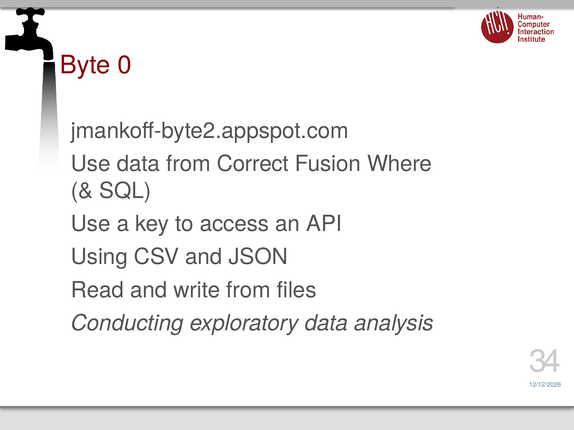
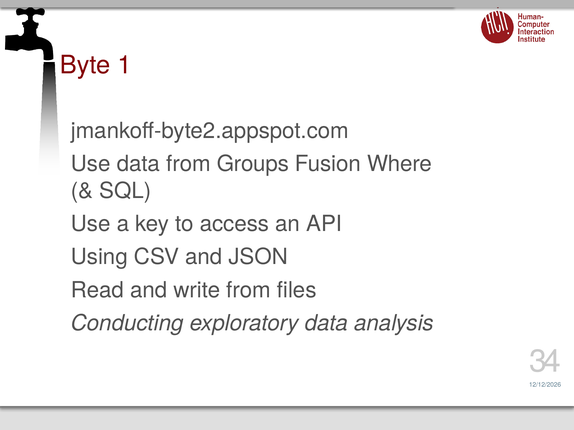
0: 0 -> 1
Correct: Correct -> Groups
